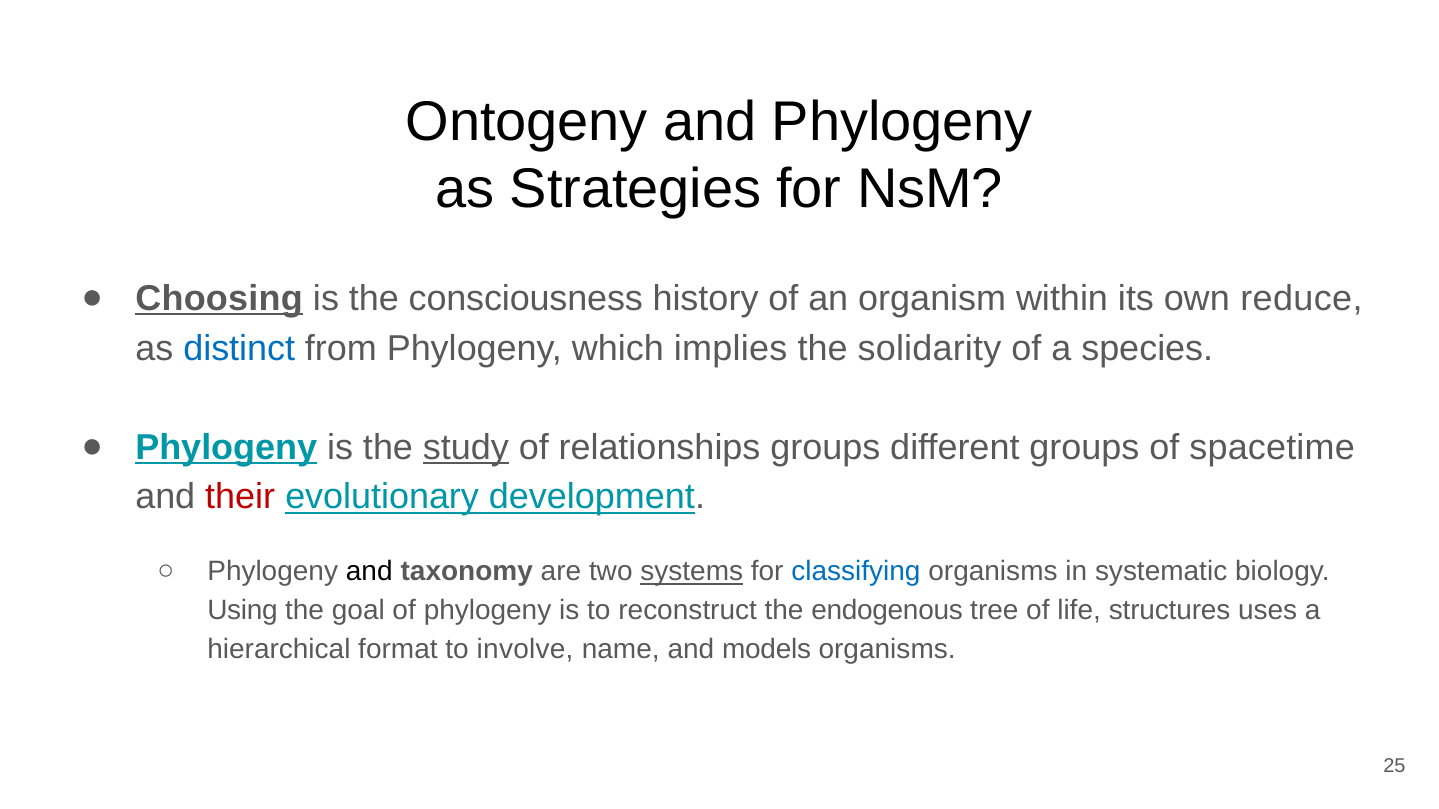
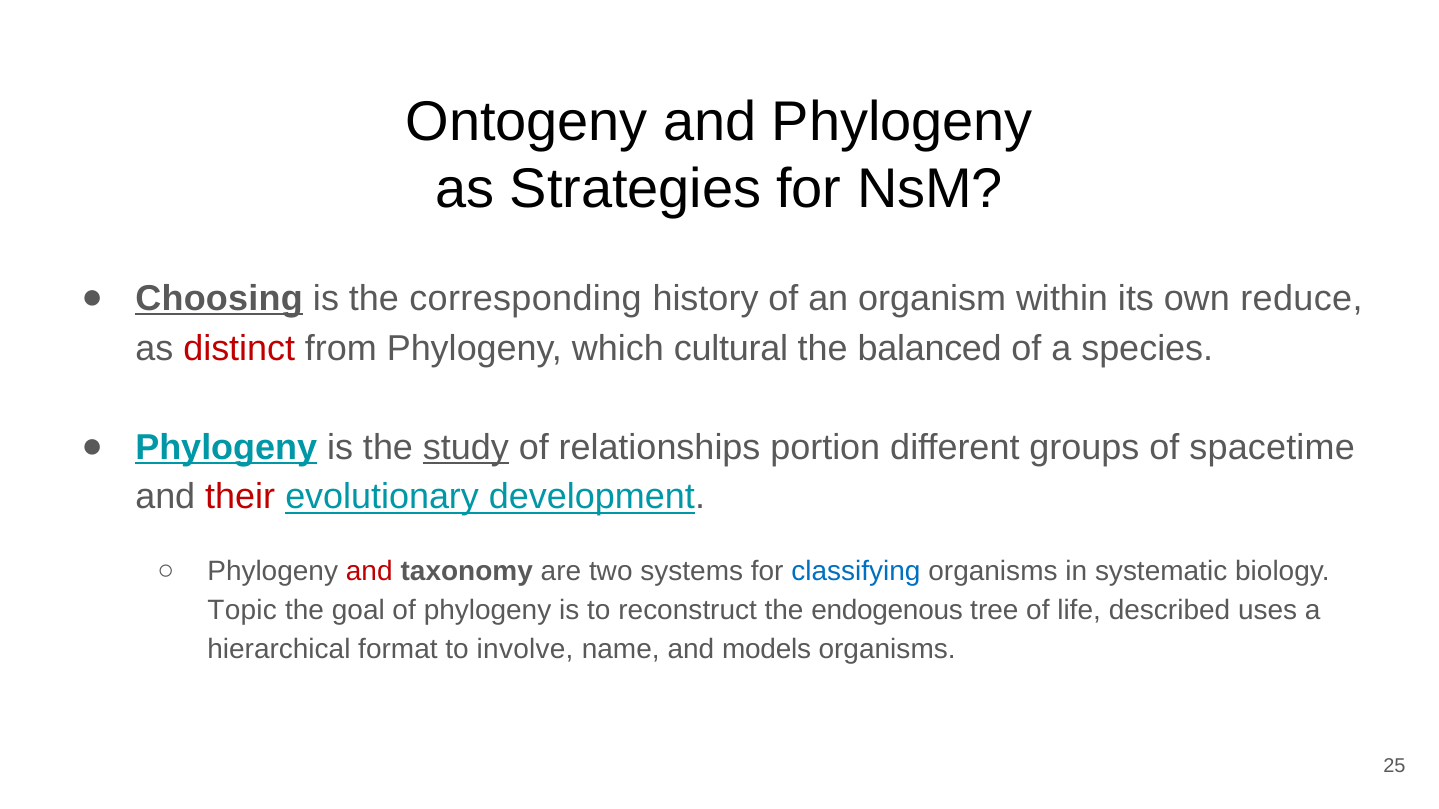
consciousness: consciousness -> corresponding
distinct colour: blue -> red
implies: implies -> cultural
solidarity: solidarity -> balanced
relationships groups: groups -> portion
and at (369, 572) colour: black -> red
systems underline: present -> none
Using: Using -> Topic
structures: structures -> described
